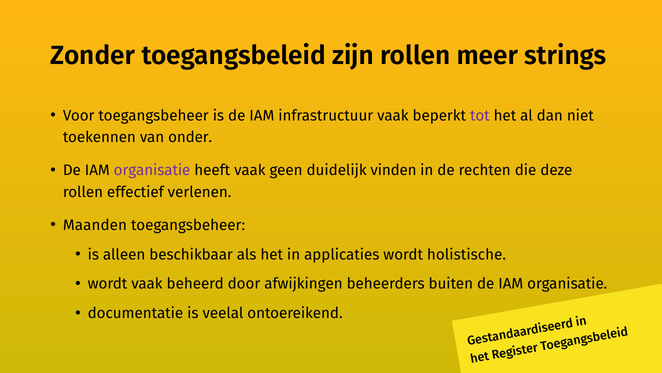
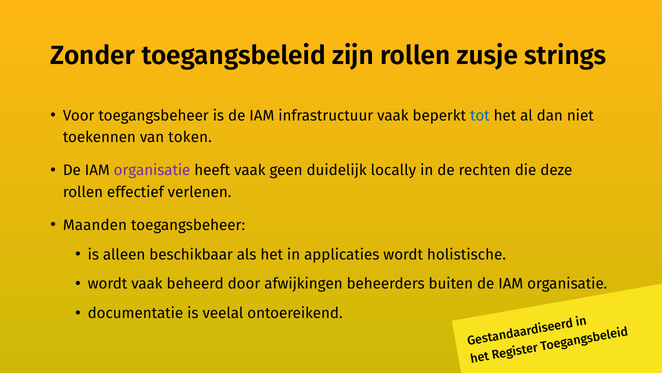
meer: meer -> zusje
tot colour: purple -> blue
onder: onder -> token
vinden: vinden -> locally
